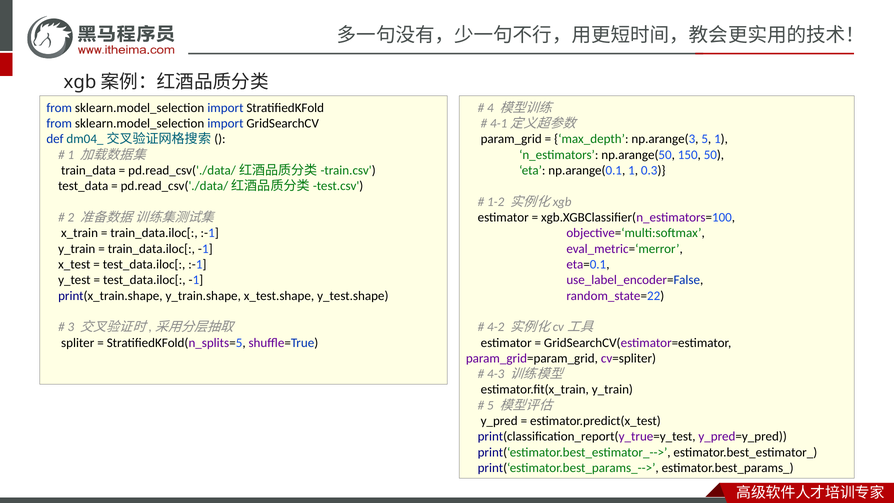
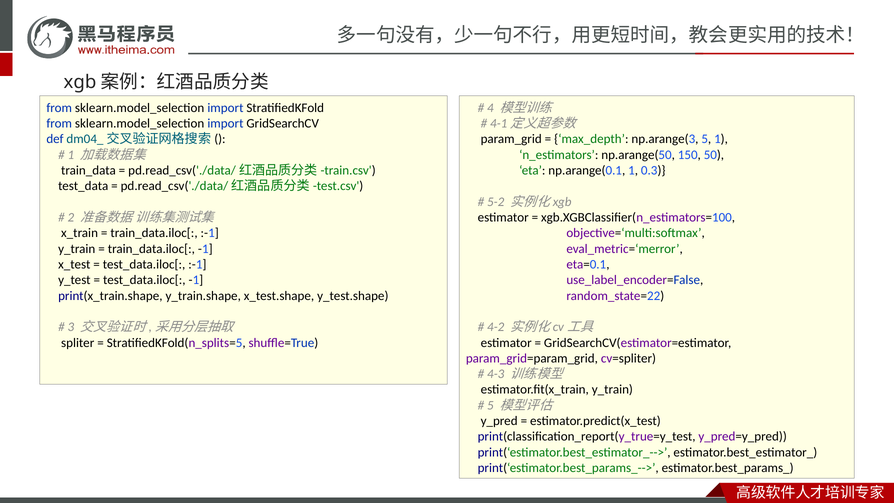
1-2: 1-2 -> 5-2
